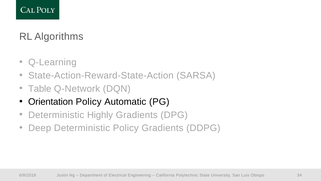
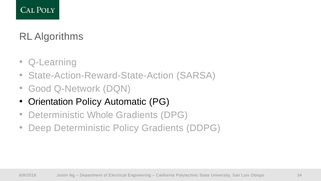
Table: Table -> Good
Highly: Highly -> Whole
